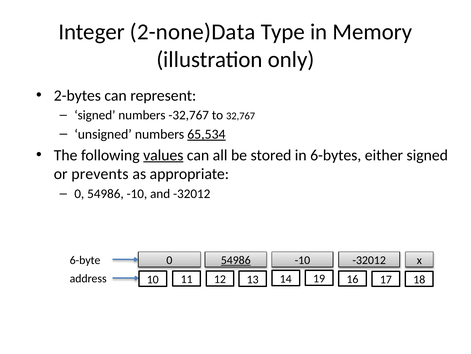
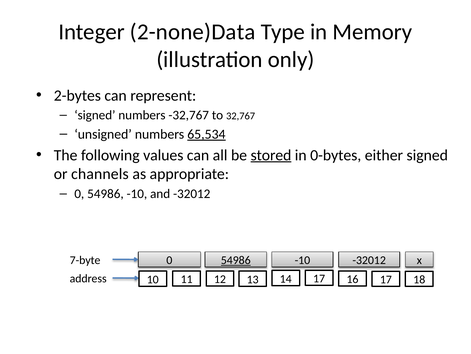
values underline: present -> none
stored underline: none -> present
6-bytes: 6-bytes -> 0-bytes
prevents: prevents -> channels
6-byte: 6-byte -> 7-byte
14 19: 19 -> 17
